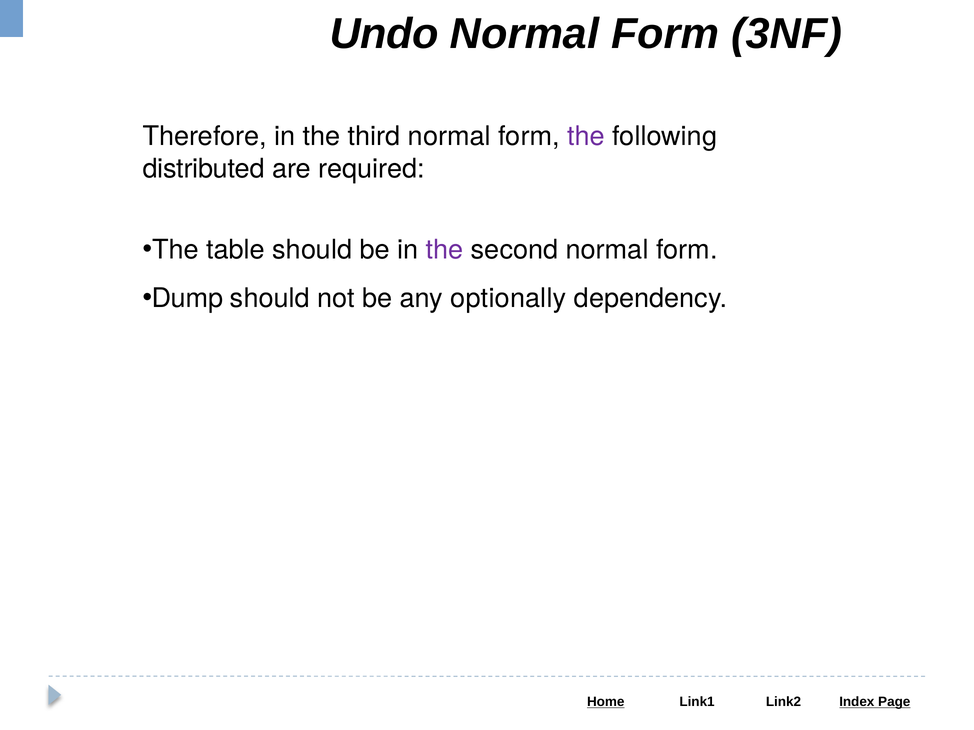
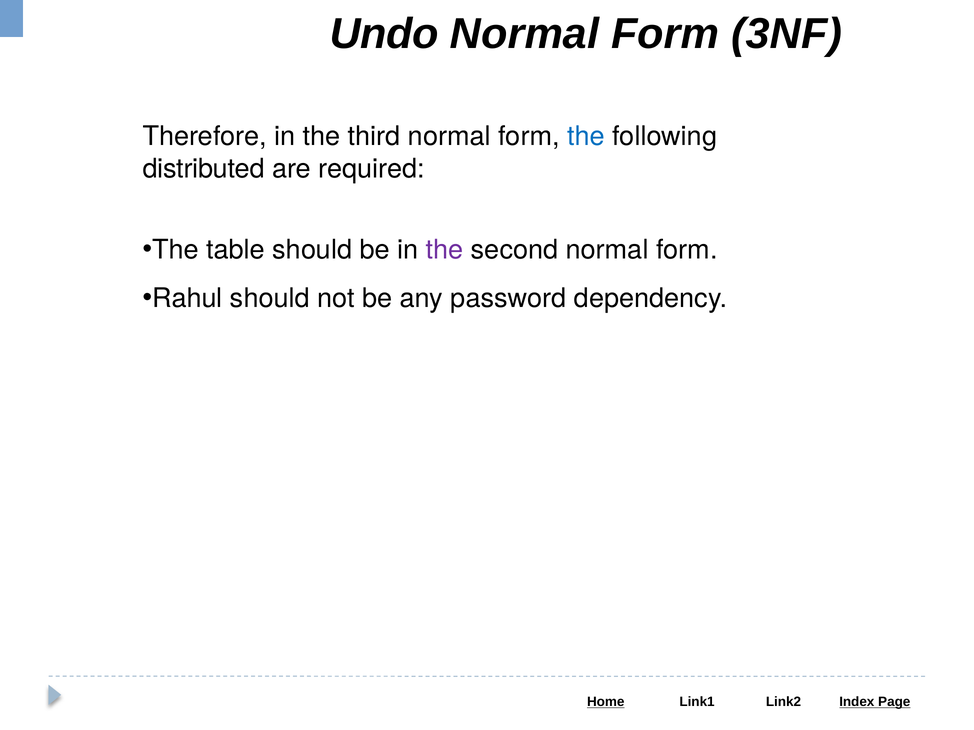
the at (586, 136) colour: purple -> blue
Dump: Dump -> Rahul
optionally: optionally -> password
